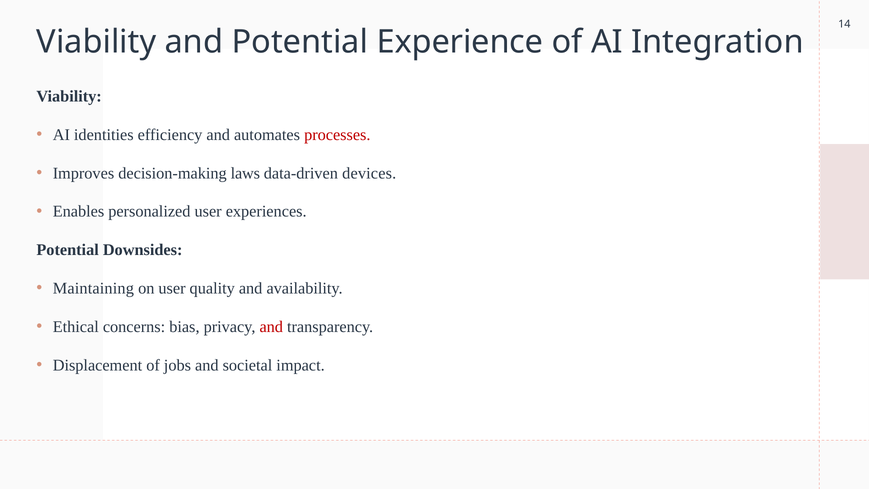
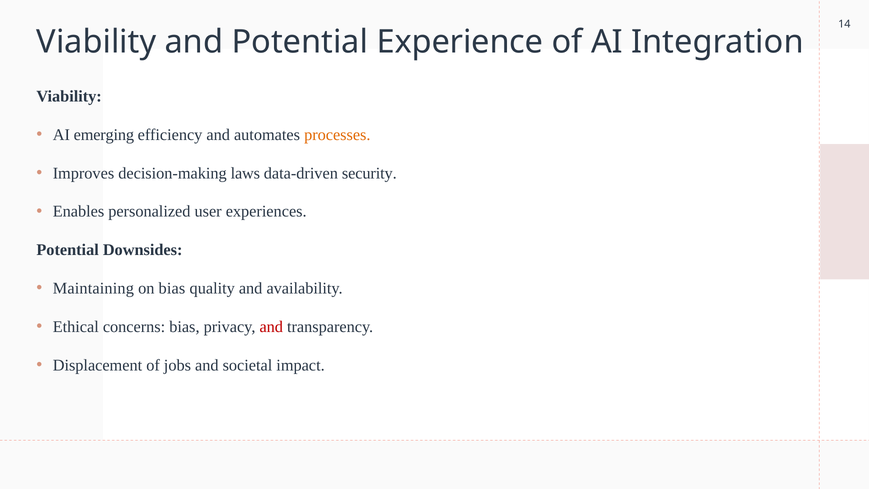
identities: identities -> emerging
processes colour: red -> orange
devices: devices -> security
on user: user -> bias
